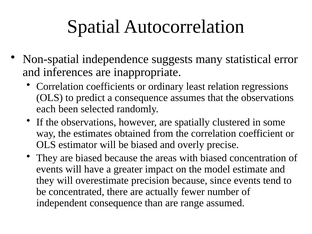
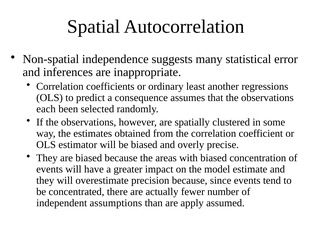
relation: relation -> another
independent consequence: consequence -> assumptions
range: range -> apply
